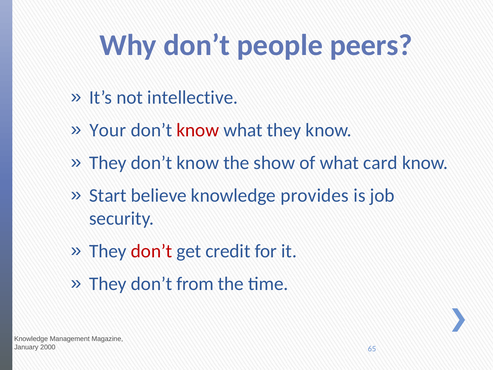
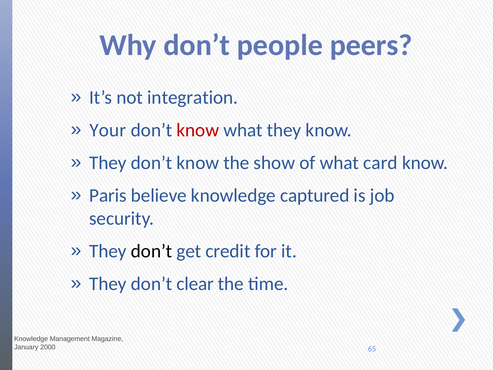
intellective: intellective -> integration
Start: Start -> Paris
provides: provides -> captured
don’t at (152, 251) colour: red -> black
from: from -> clear
